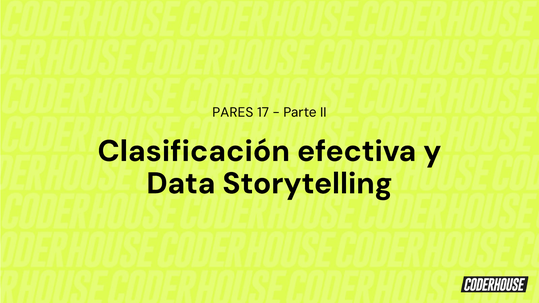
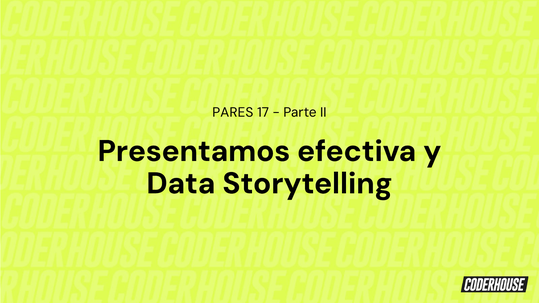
Clasificación: Clasificación -> Presentamos
